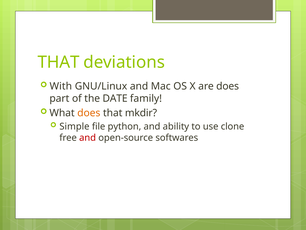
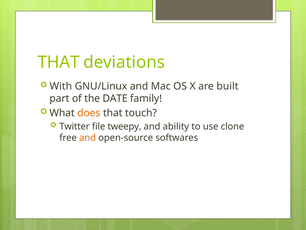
are does: does -> built
mkdir: mkdir -> touch
Simple: Simple -> Twitter
python: python -> tweepy
and at (88, 137) colour: red -> orange
